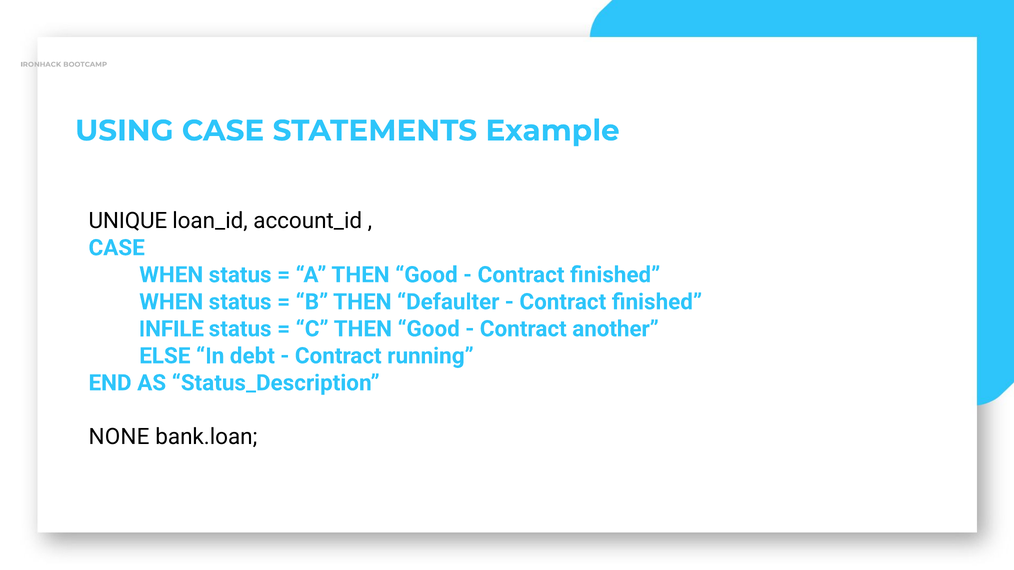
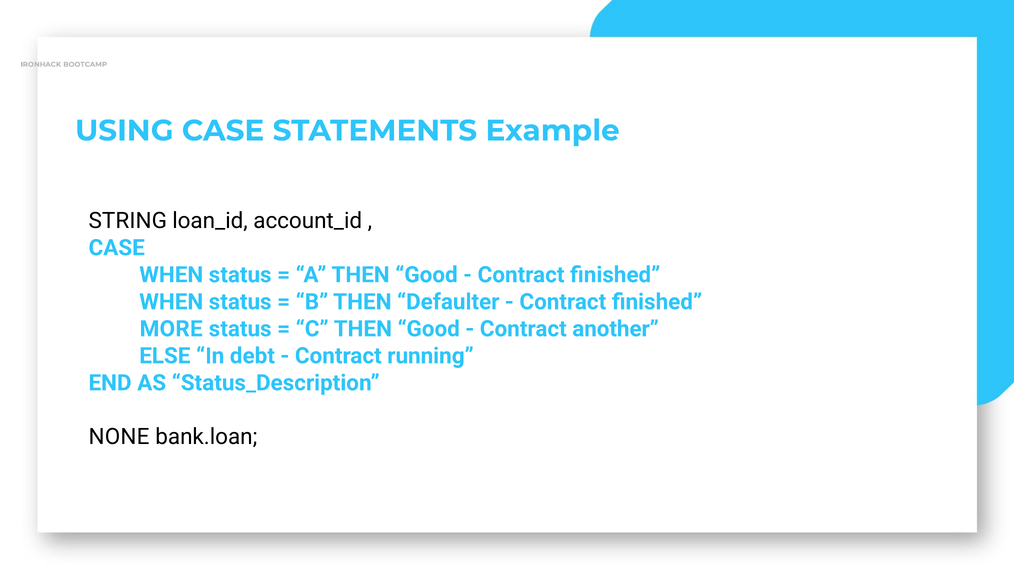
UNIQUE: UNIQUE -> STRING
INFILE: INFILE -> MORE
